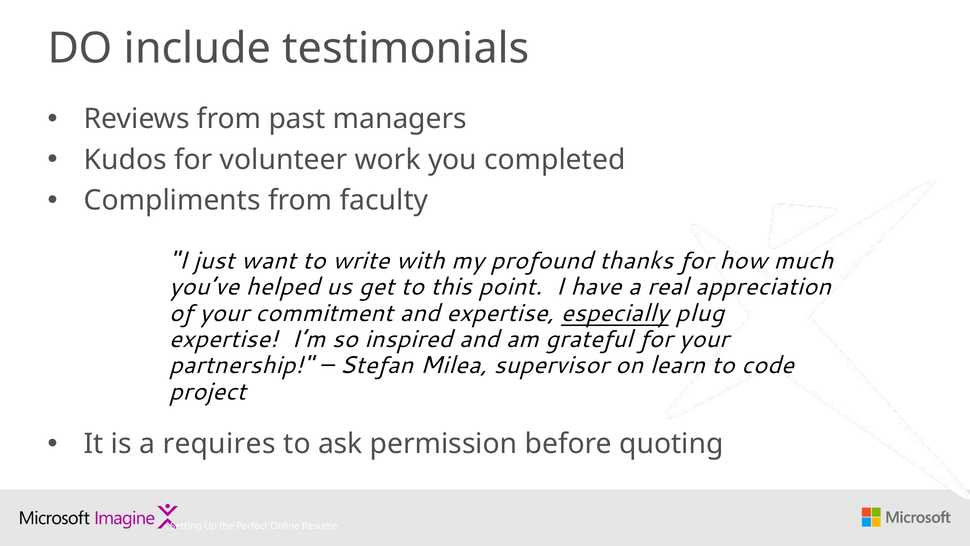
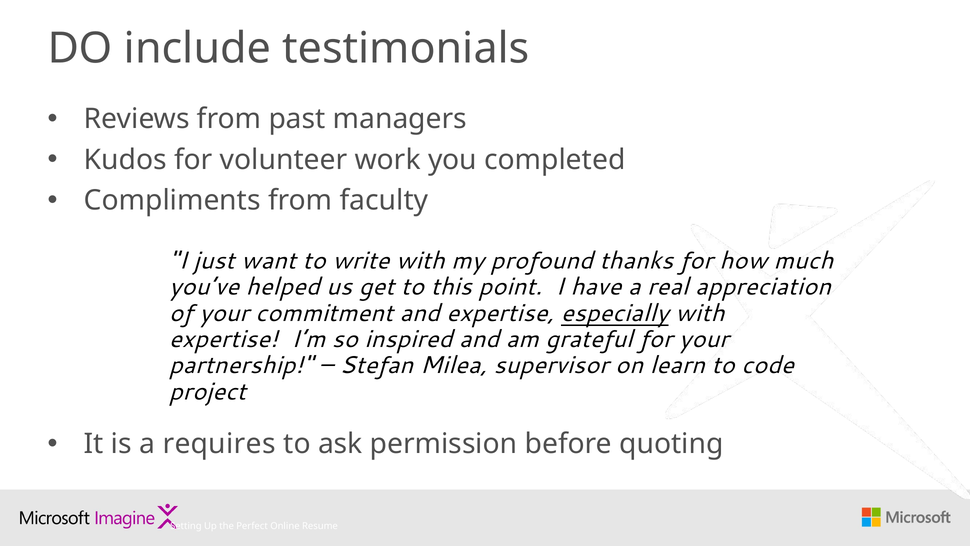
especially plug: plug -> with
